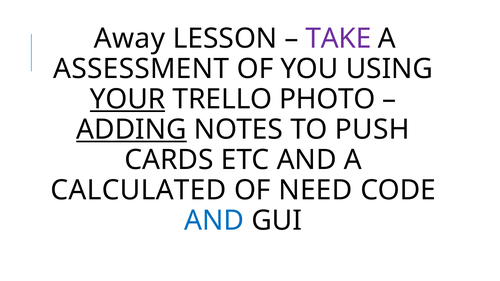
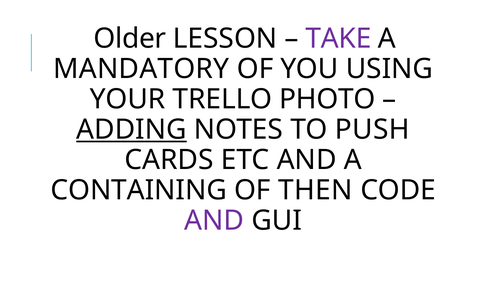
Away: Away -> Older
ASSESSMENT: ASSESSMENT -> MANDATORY
YOUR underline: present -> none
CALCULATED: CALCULATED -> CONTAINING
NEED: NEED -> THEN
AND at (214, 221) colour: blue -> purple
